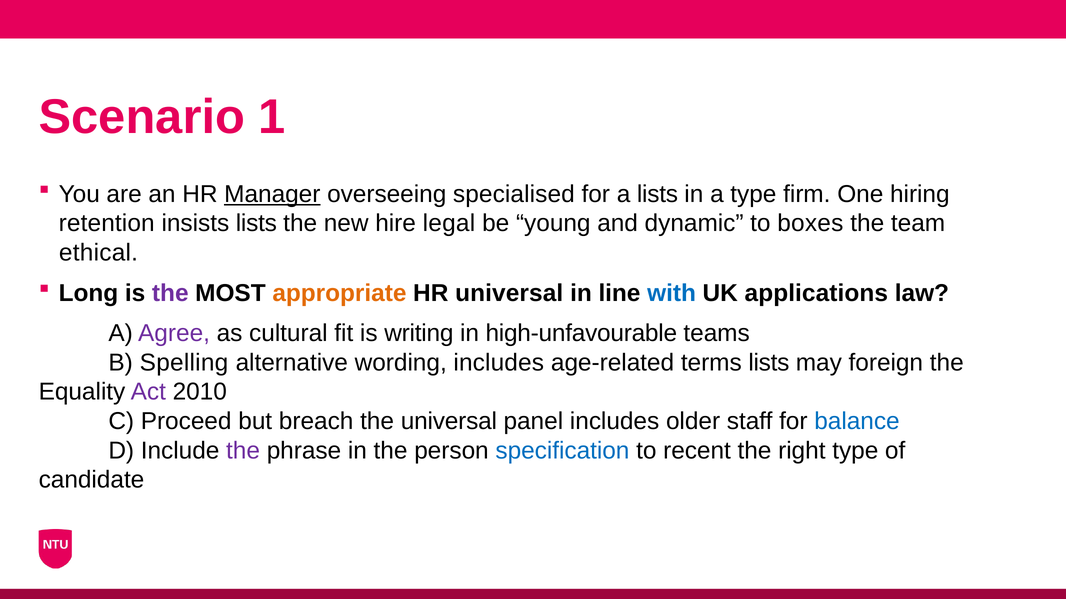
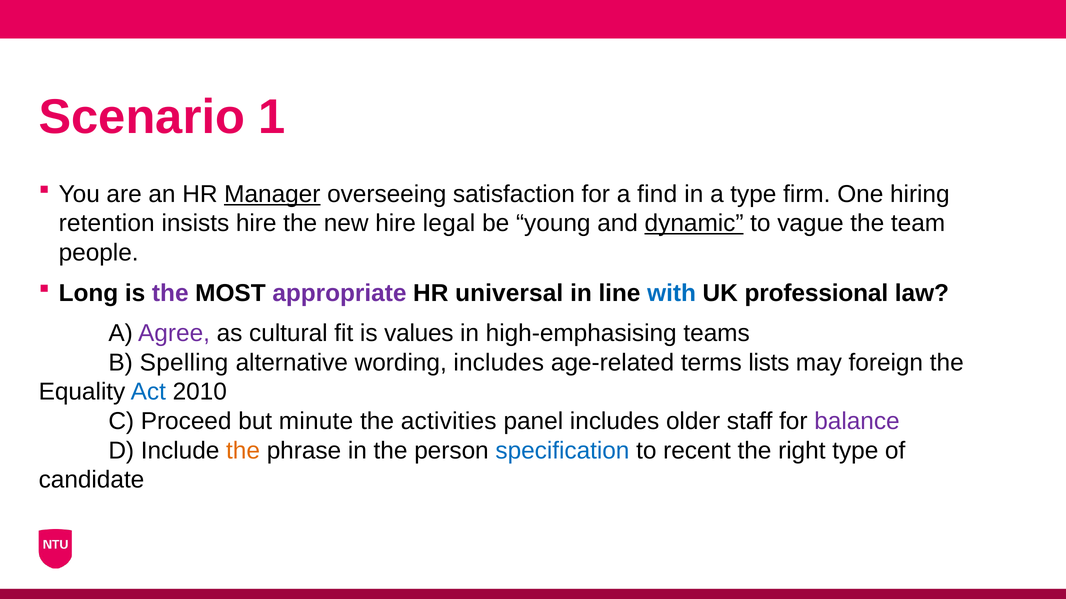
specialised: specialised -> satisfaction
a lists: lists -> find
insists lists: lists -> hire
dynamic underline: none -> present
boxes: boxes -> vague
ethical: ethical -> people
appropriate colour: orange -> purple
applications: applications -> professional
writing: writing -> values
high-unfavourable: high-unfavourable -> high-emphasising
Act colour: purple -> blue
breach: breach -> minute
the universal: universal -> activities
balance colour: blue -> purple
the at (243, 451) colour: purple -> orange
